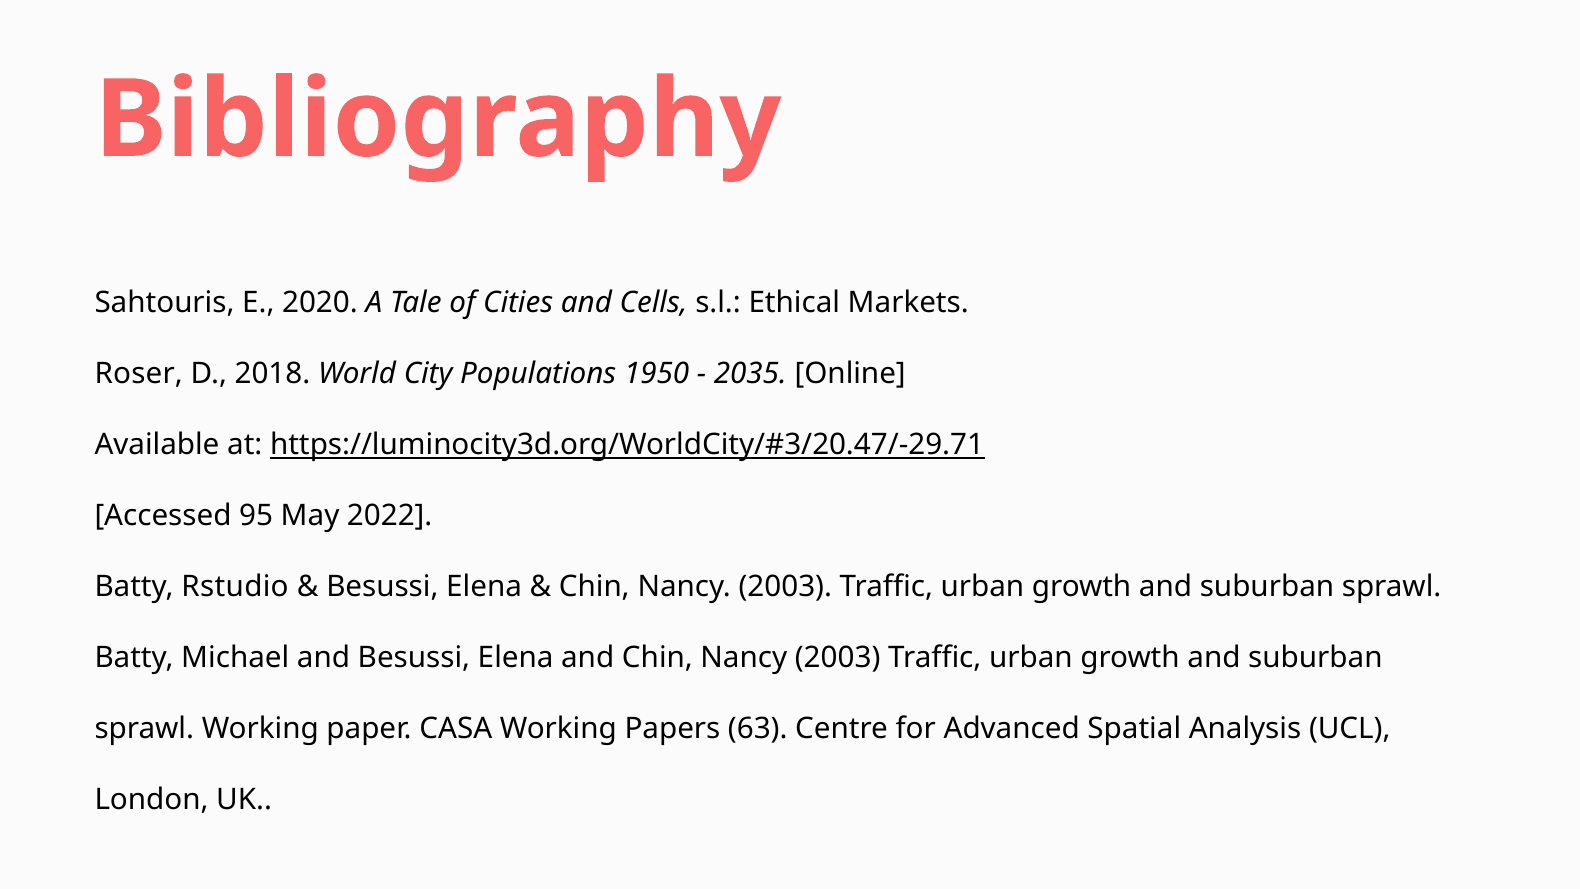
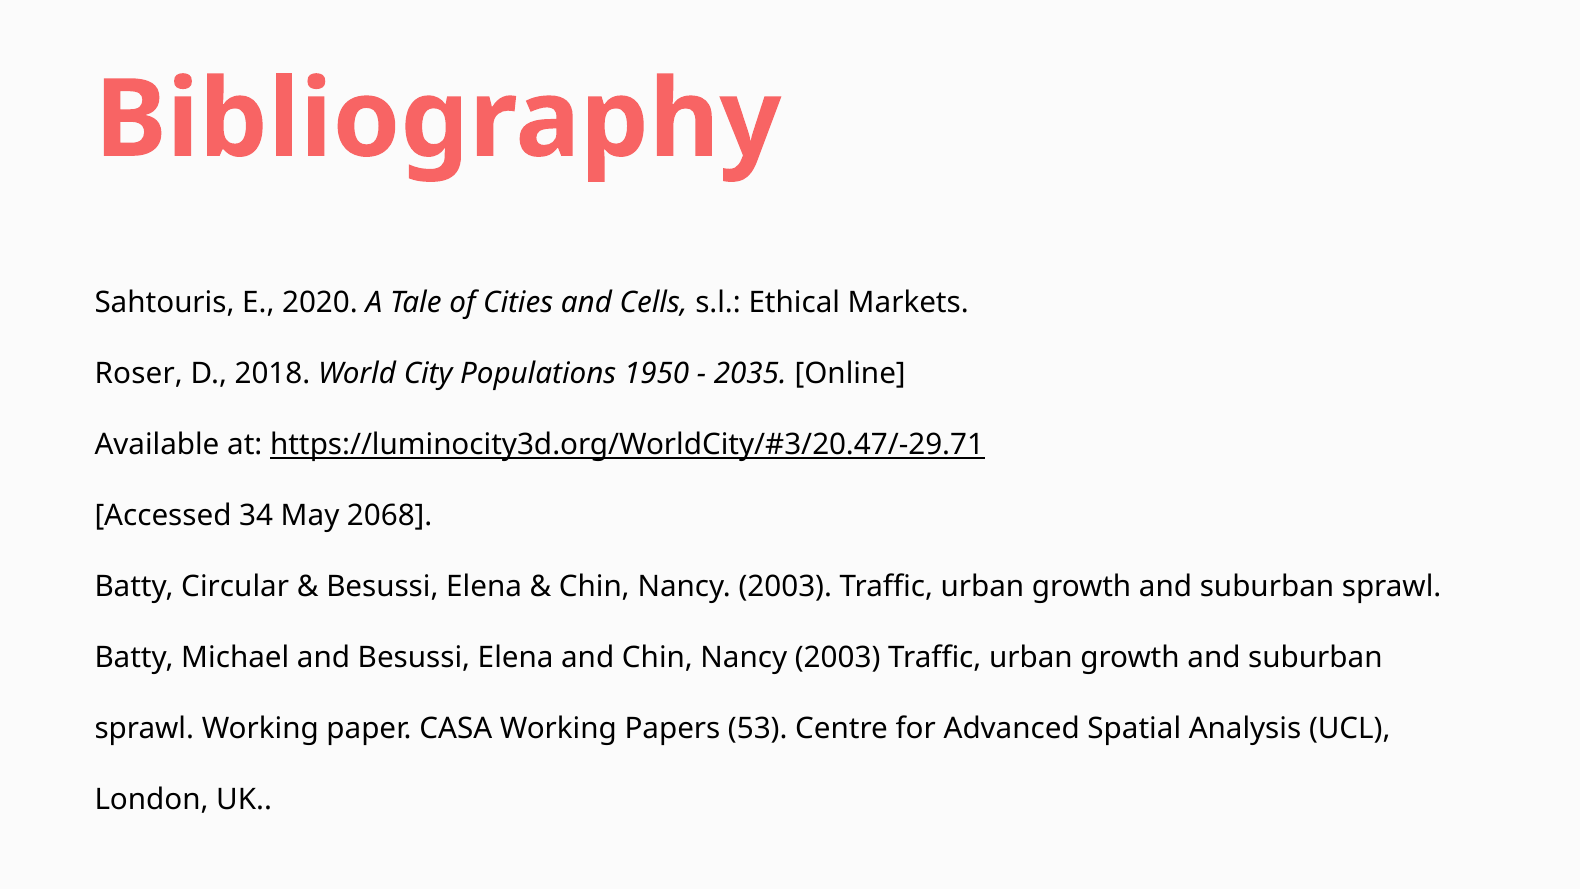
95: 95 -> 34
2022: 2022 -> 2068
Rstudio: Rstudio -> Circular
63: 63 -> 53
